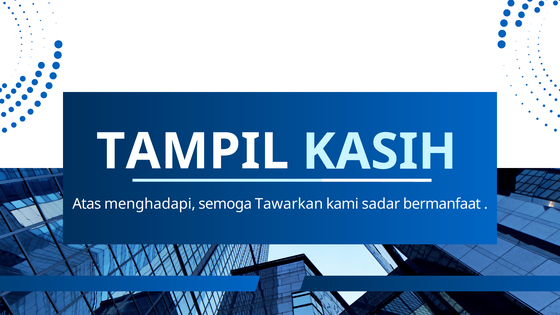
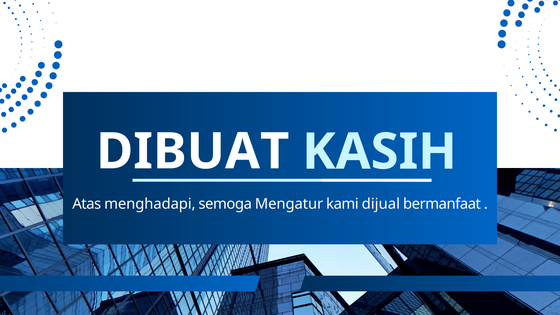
TAMPIL: TAMPIL -> DIBUAT
Tawarkan: Tawarkan -> Mengatur
sadar: sadar -> dijual
